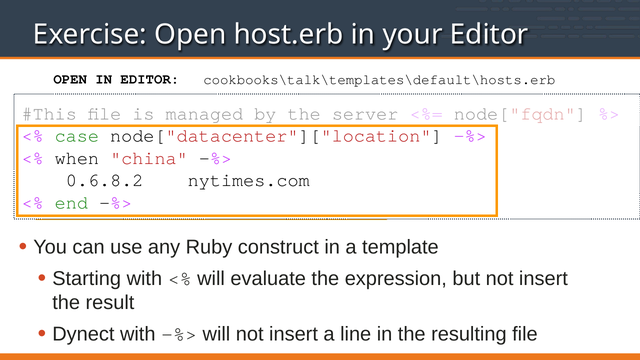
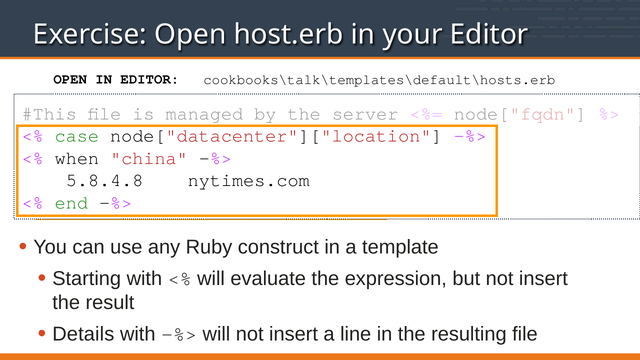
0.6.8.2: 0.6.8.2 -> 5.8.4.8
Dynect: Dynect -> Details
